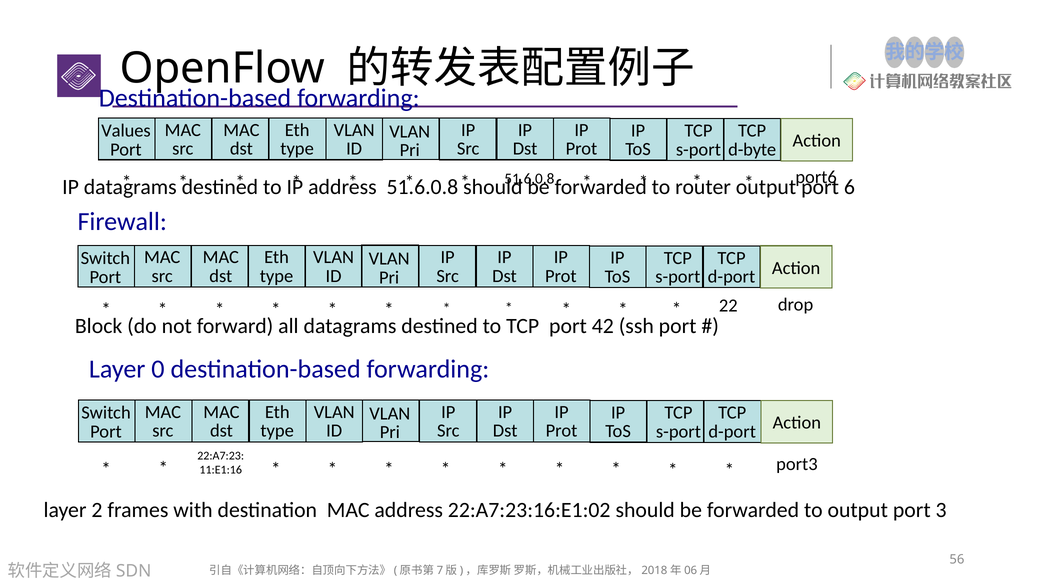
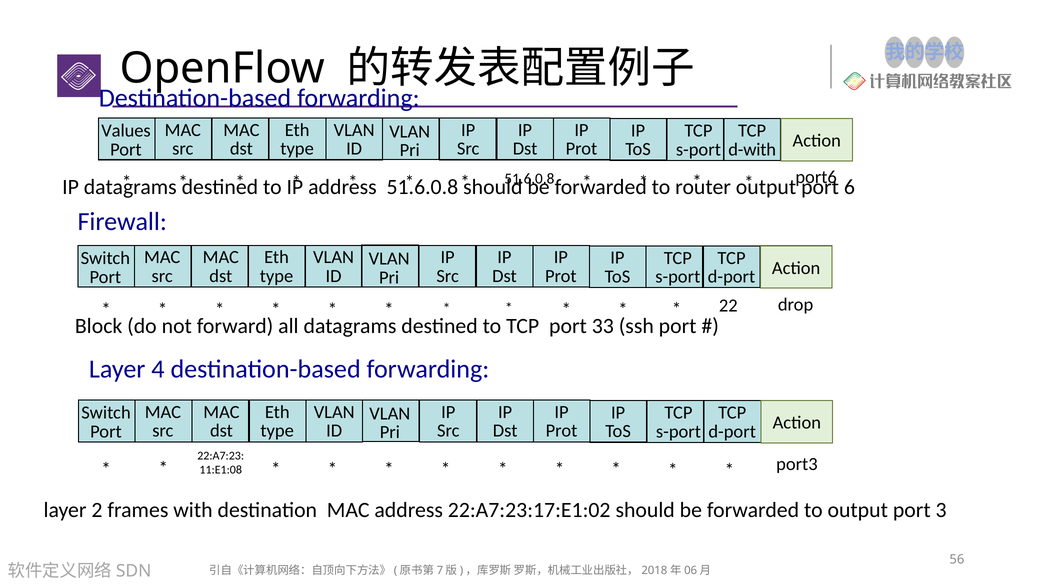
d-byte: d-byte -> d-with
42: 42 -> 33
0: 0 -> 4
11:E1:16: 11:E1:16 -> 11:E1:08
22:A7:23:16:E1:02: 22:A7:23:16:E1:02 -> 22:A7:23:17:E1:02
